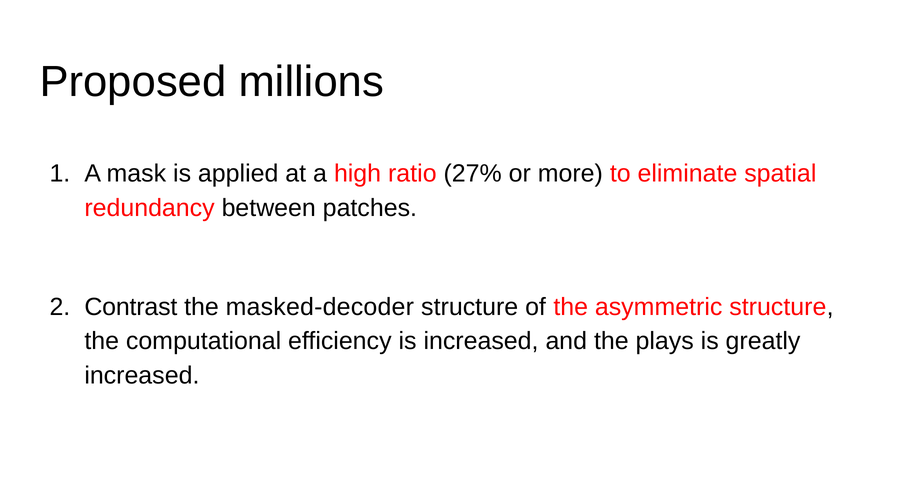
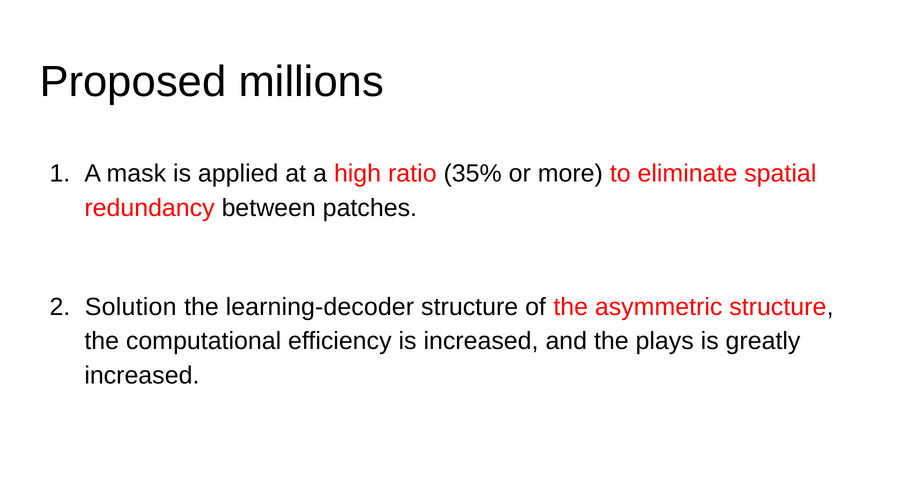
27%: 27% -> 35%
Contrast: Contrast -> Solution
masked-decoder: masked-decoder -> learning-decoder
